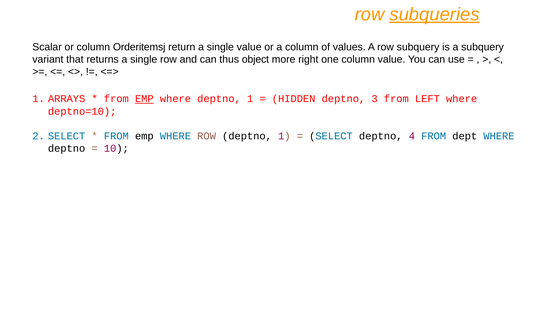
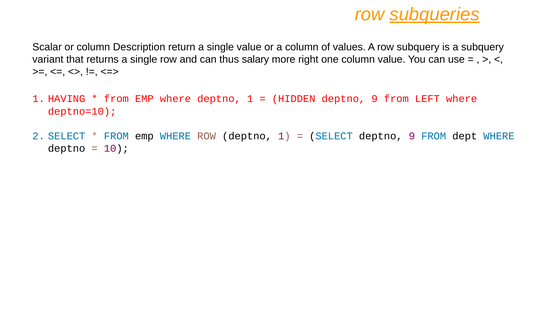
Orderitemsj: Orderitemsj -> Description
object: object -> salary
ARRAYS: ARRAYS -> HAVING
EMP at (144, 99) underline: present -> none
3 at (375, 99): 3 -> 9
SELECT deptno 4: 4 -> 9
